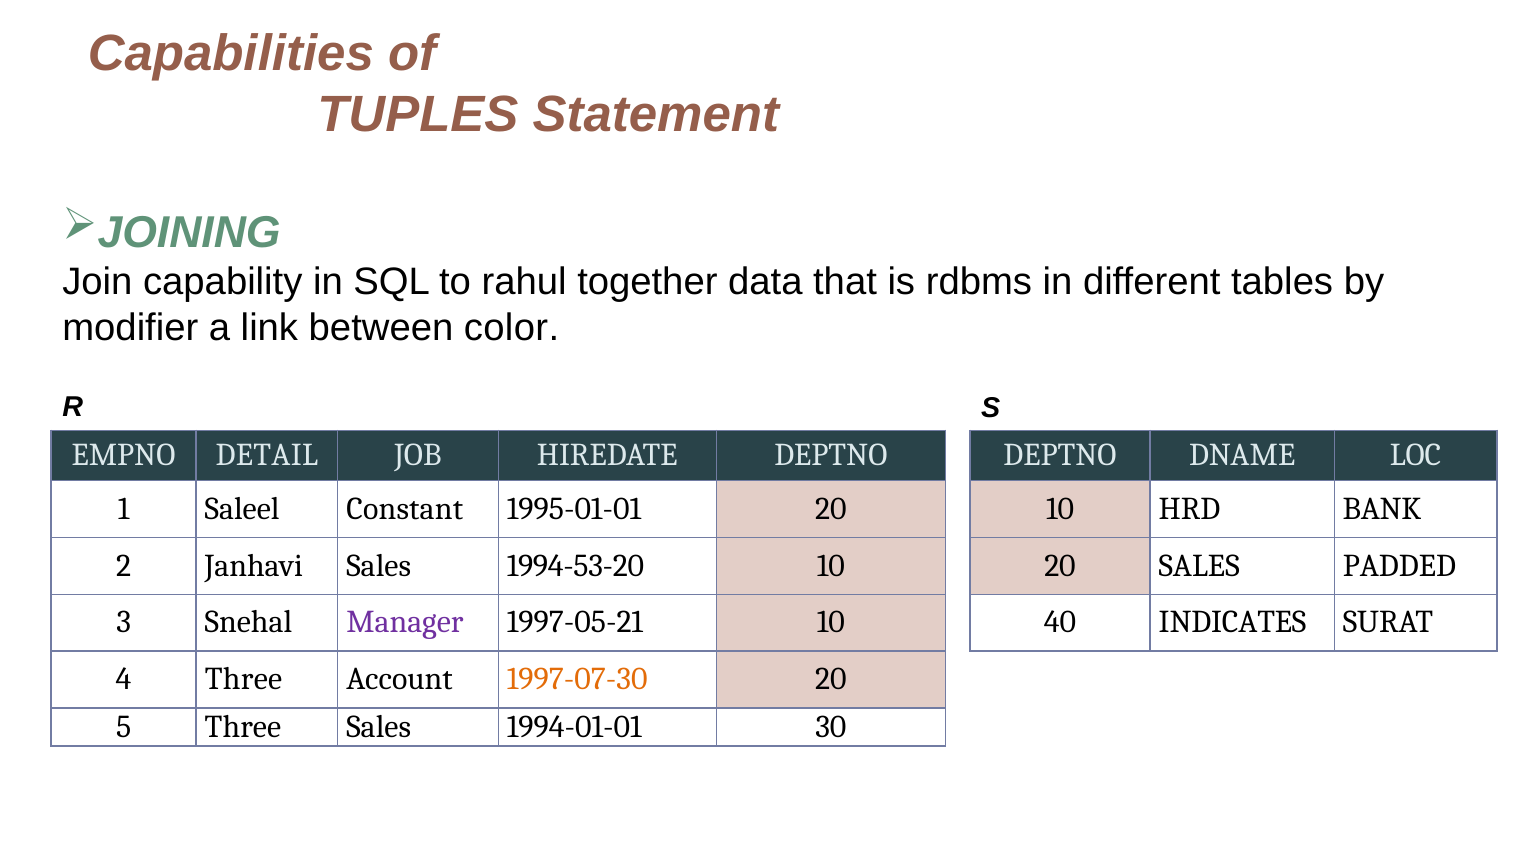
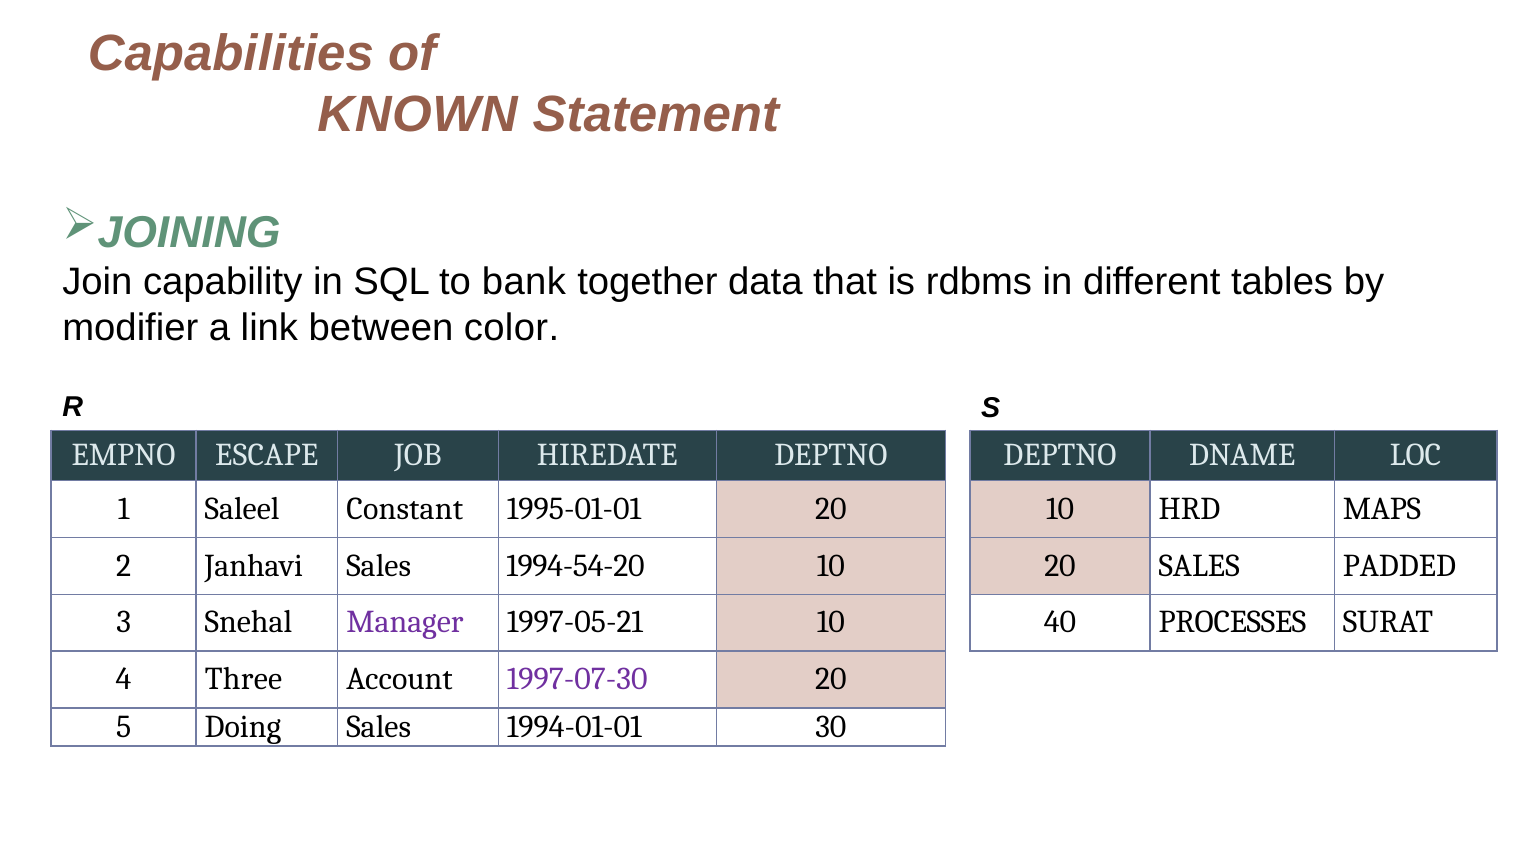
TUPLES: TUPLES -> KNOWN
rahul: rahul -> bank
DETAIL: DETAIL -> ESCAPE
BANK: BANK -> MAPS
1994-53-20: 1994-53-20 -> 1994-54-20
INDICATES: INDICATES -> PROCESSES
1997-07-30 colour: orange -> purple
5 Three: Three -> Doing
